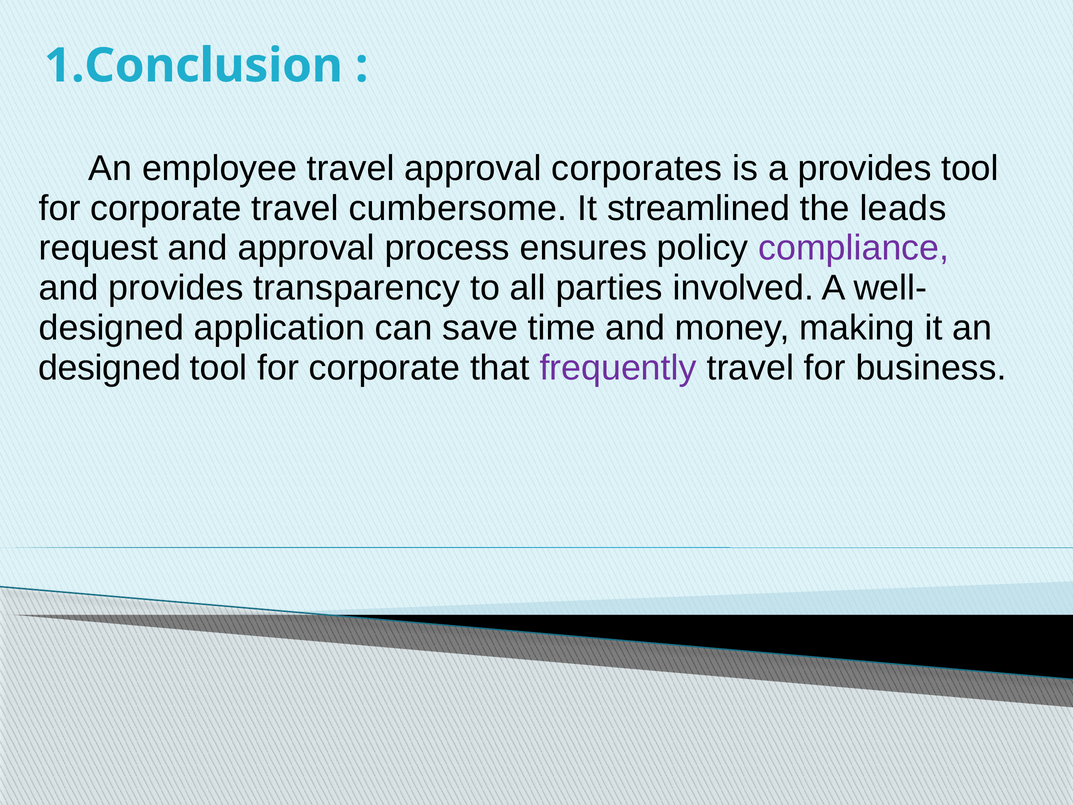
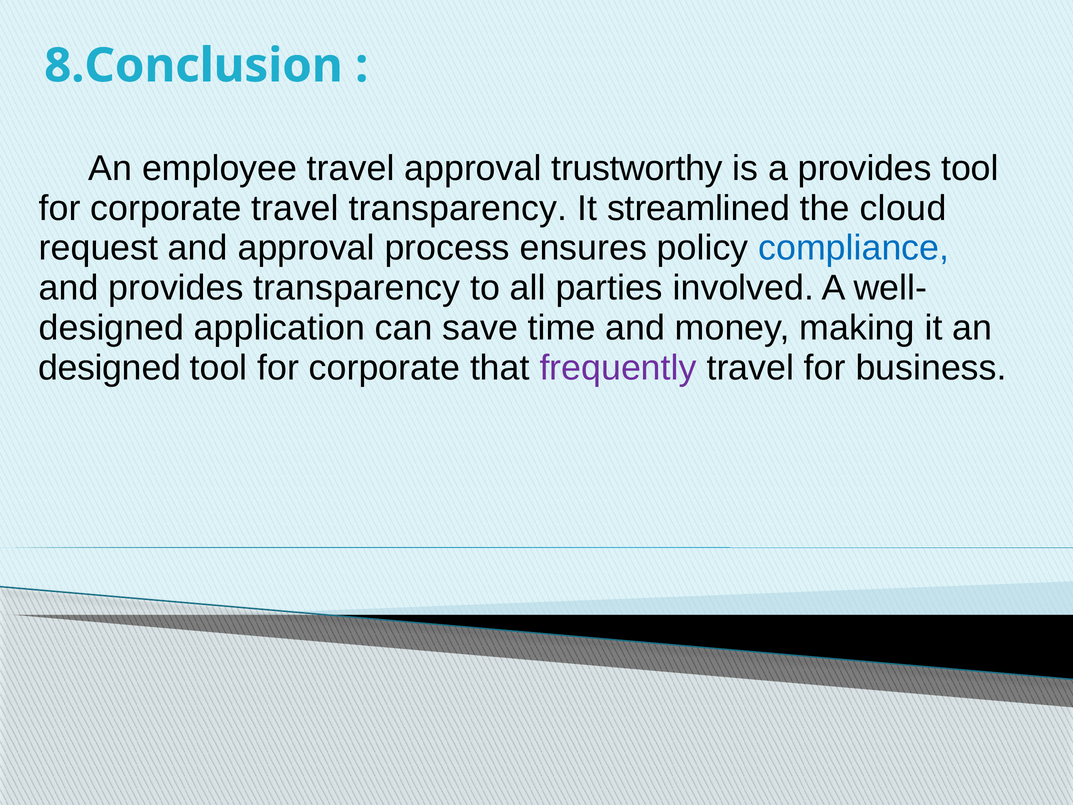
1.Conclusion: 1.Conclusion -> 8.Conclusion
corporates: corporates -> trustworthy
travel cumbersome: cumbersome -> transparency
leads: leads -> cloud
compliance colour: purple -> blue
